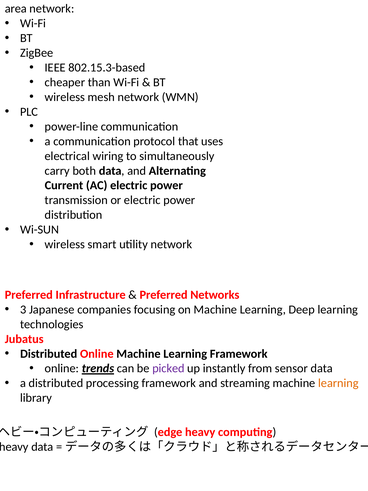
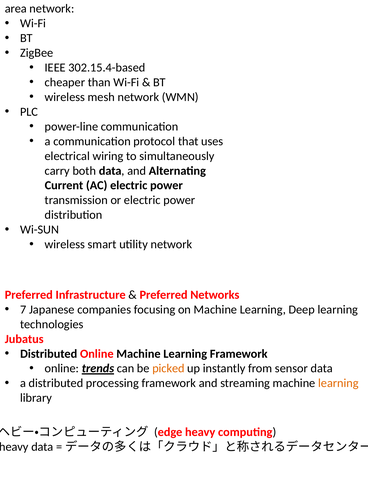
802.15.3-based: 802.15.3-based -> 302.15.4-based
3: 3 -> 7
picked colour: purple -> orange
